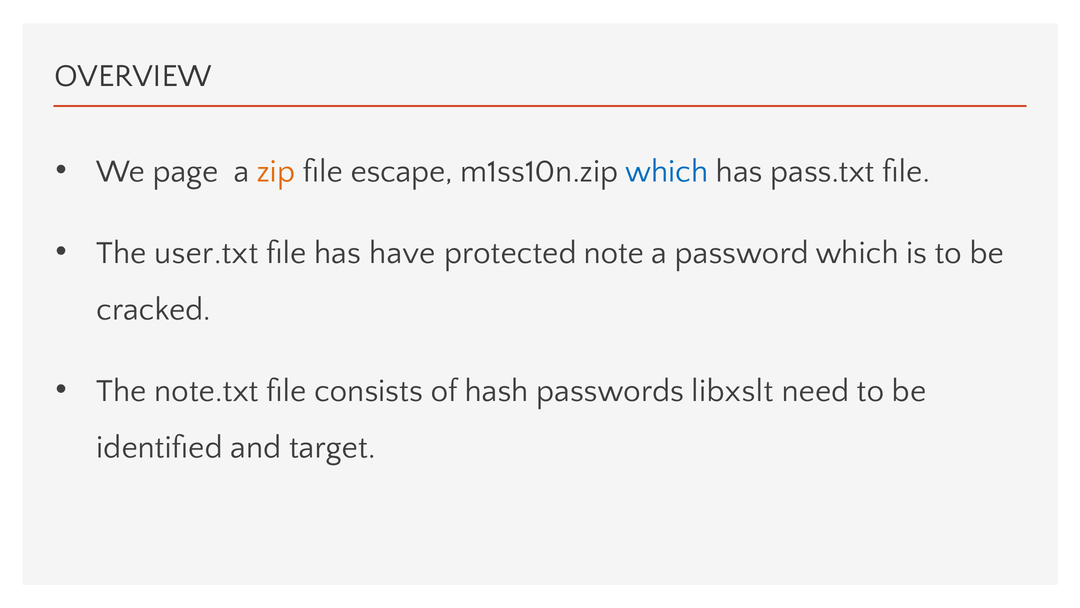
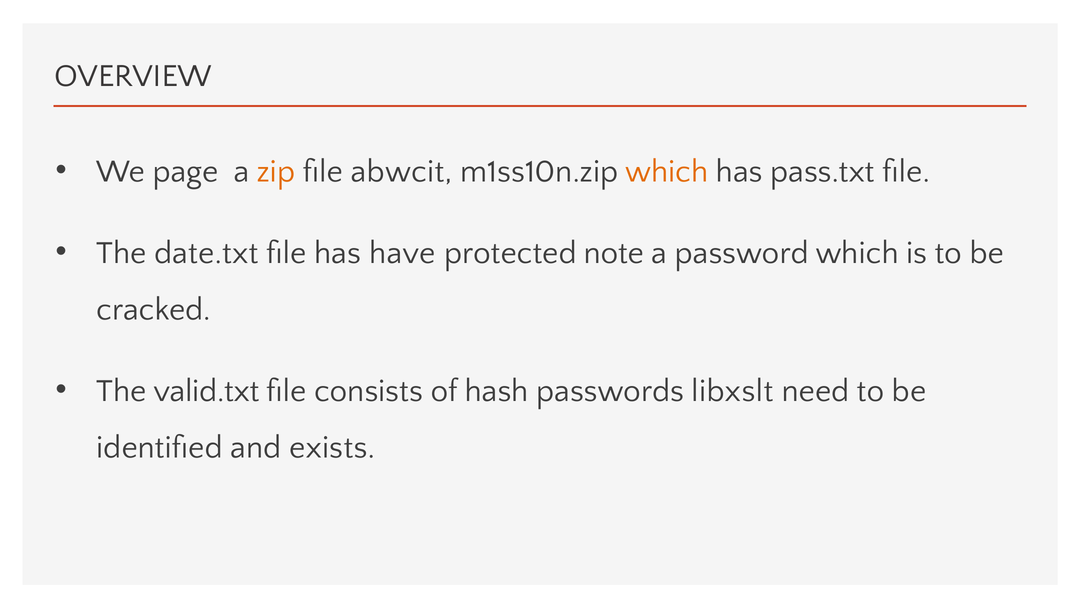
escape: escape -> abwcit
which at (667, 171) colour: blue -> orange
user.txt: user.txt -> date.txt
note.txt: note.txt -> valid.txt
target: target -> exists
